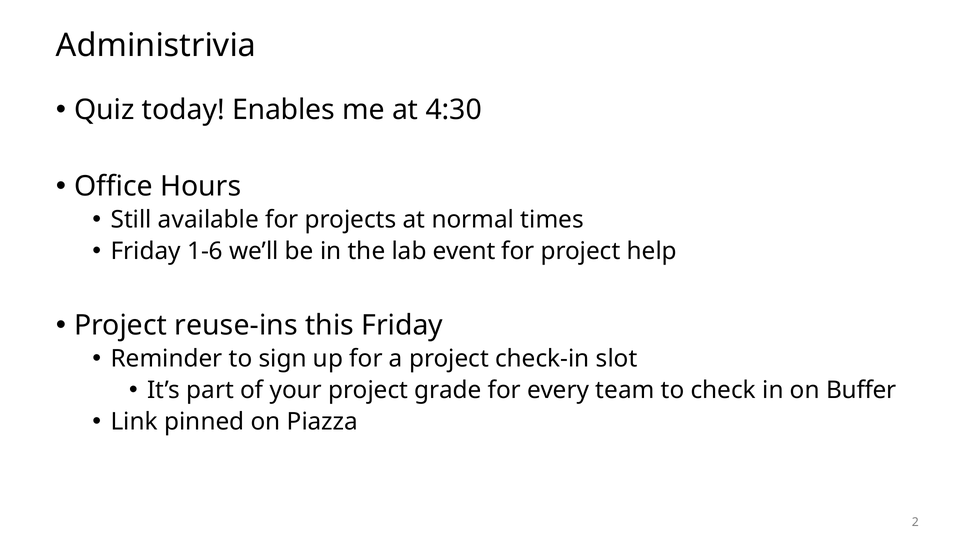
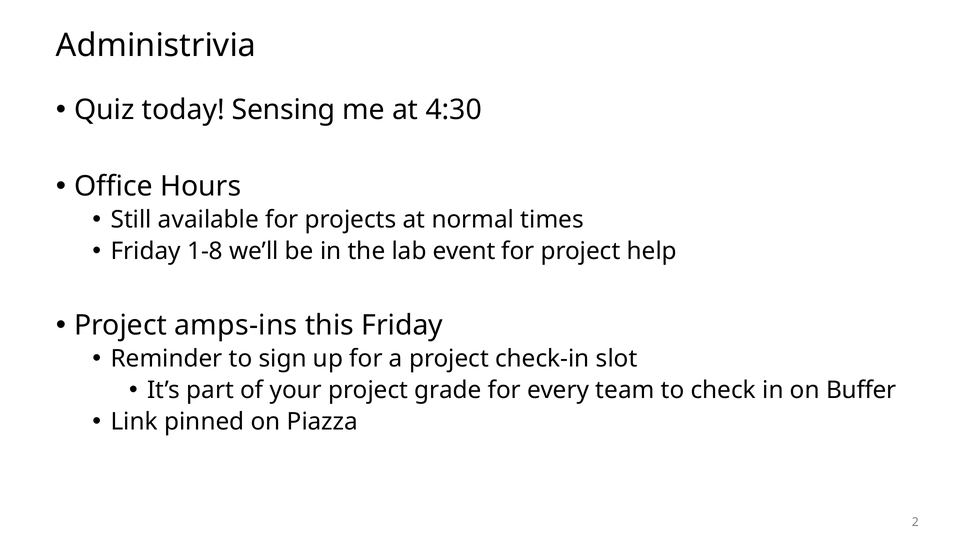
Enables: Enables -> Sensing
1-6: 1-6 -> 1-8
reuse-ins: reuse-ins -> amps-ins
